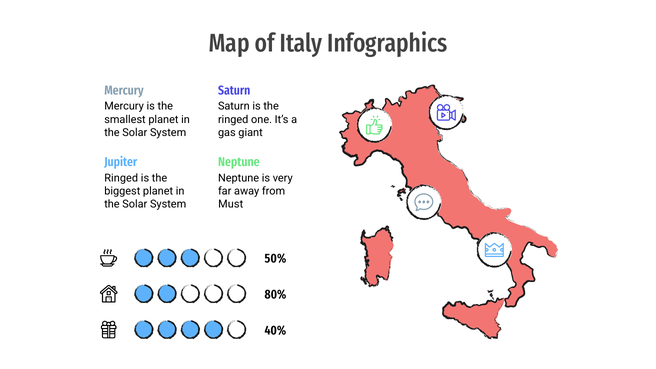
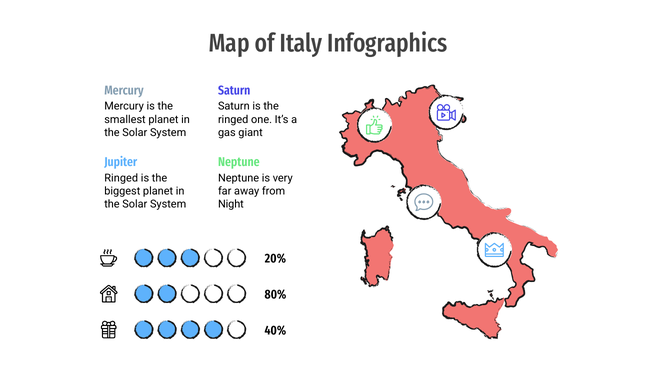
Must: Must -> Night
50%: 50% -> 20%
